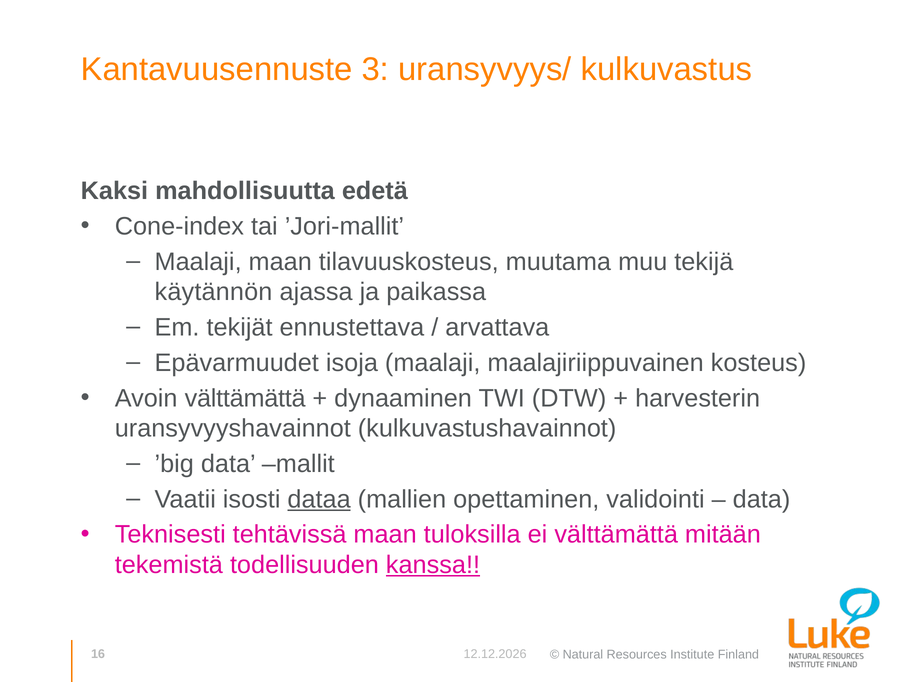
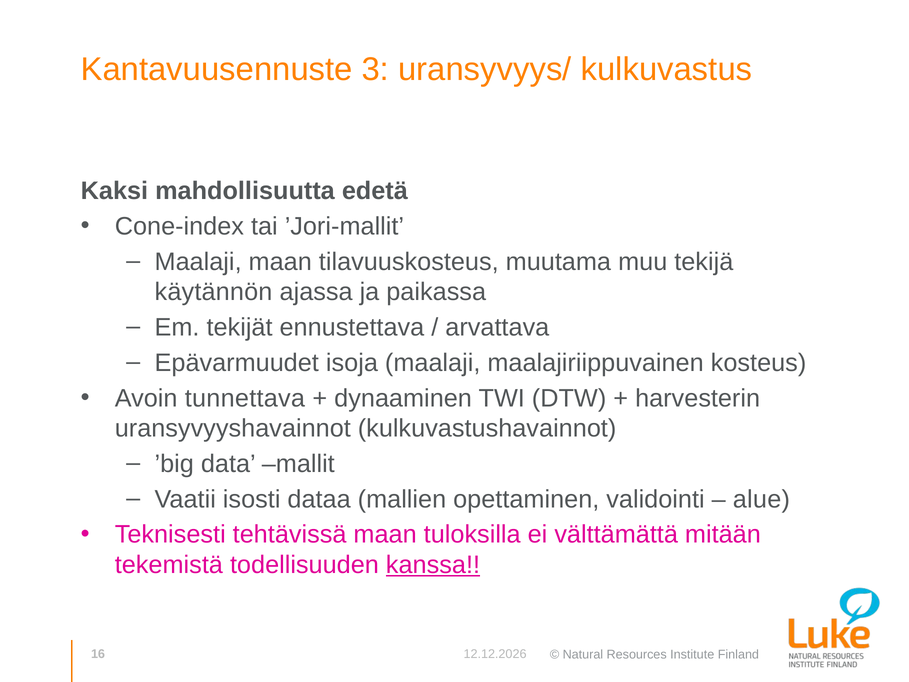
Avoin välttämättä: välttämättä -> tunnettava
dataa underline: present -> none
data at (762, 499): data -> alue
